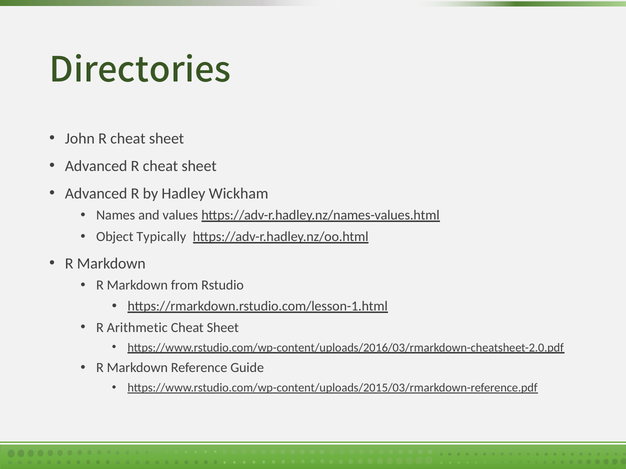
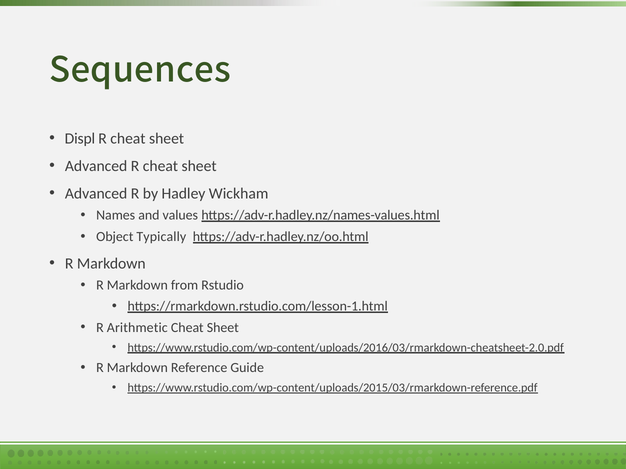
Directories: Directories -> Sequences
John: John -> Displ
